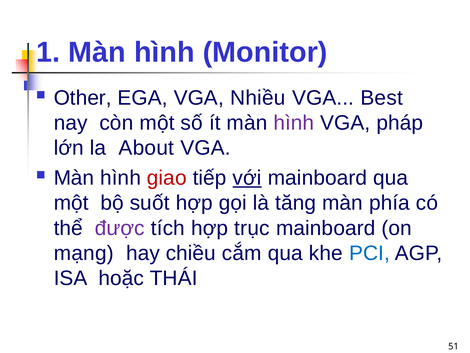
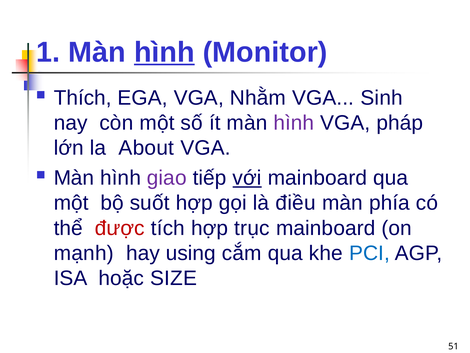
hình at (164, 52) underline: none -> present
Other: Other -> Thích
Nhiều: Nhiều -> Nhằm
Best: Best -> Sinh
giao colour: red -> purple
tăng: tăng -> điều
được colour: purple -> red
mạng: mạng -> mạnh
chiều: chiều -> using
THÁI: THÁI -> SIZE
